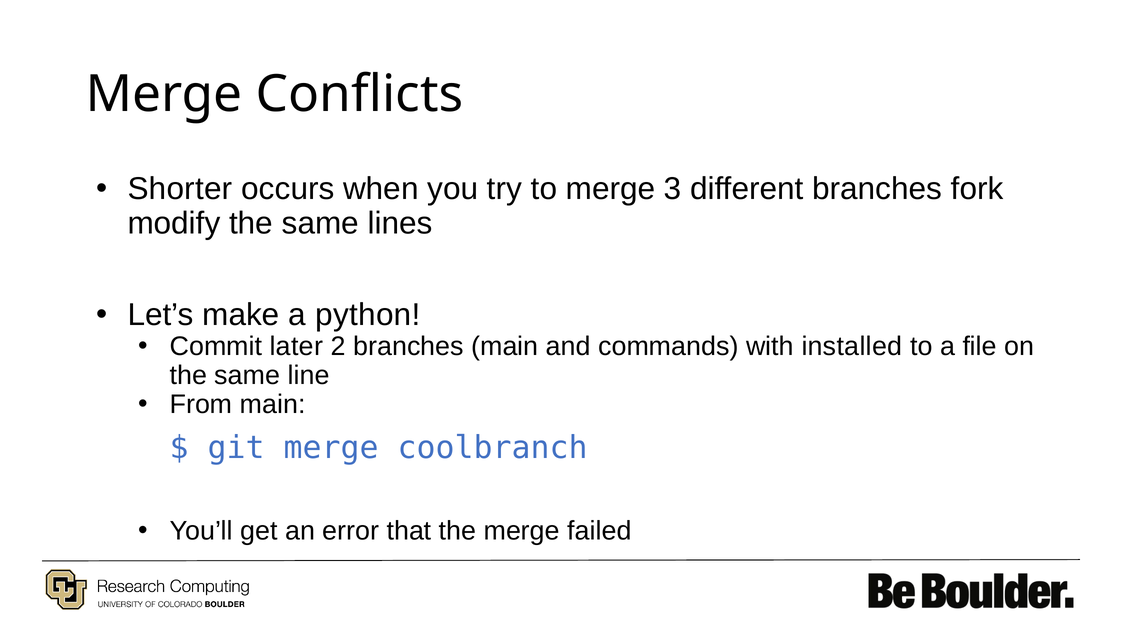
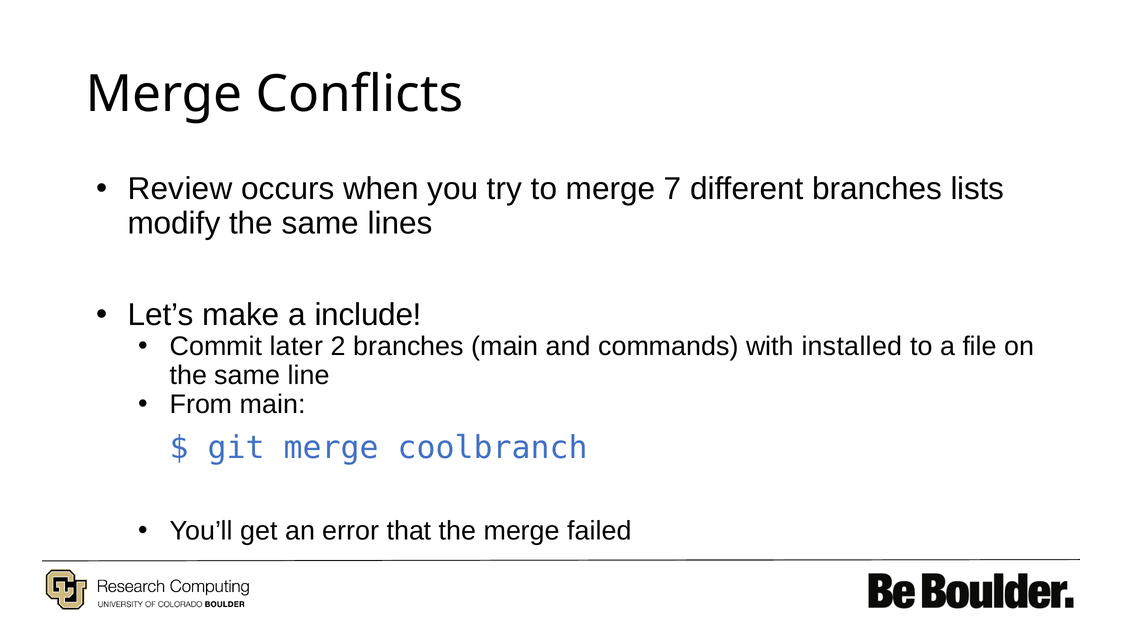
Shorter: Shorter -> Review
3: 3 -> 7
fork: fork -> lists
python: python -> include
